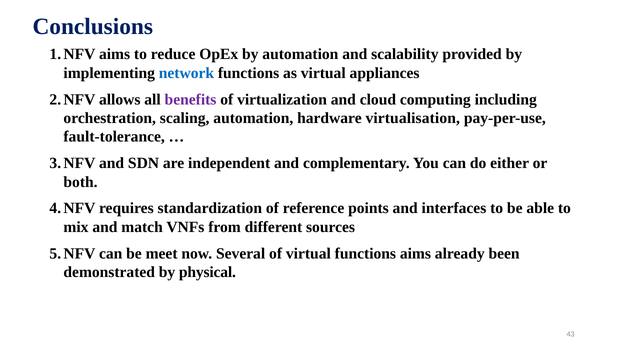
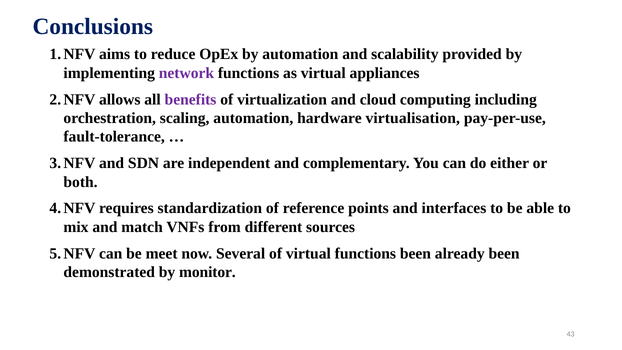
network colour: blue -> purple
functions aims: aims -> been
physical: physical -> monitor
